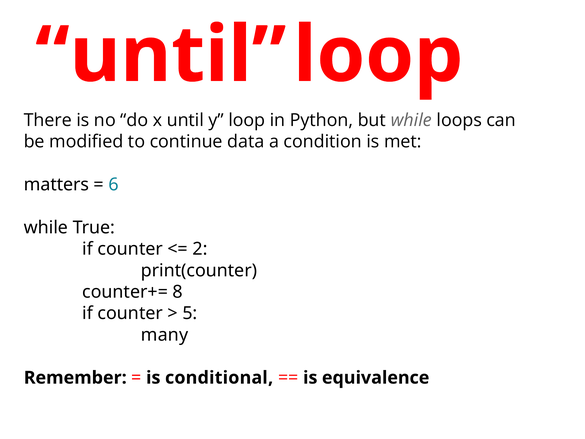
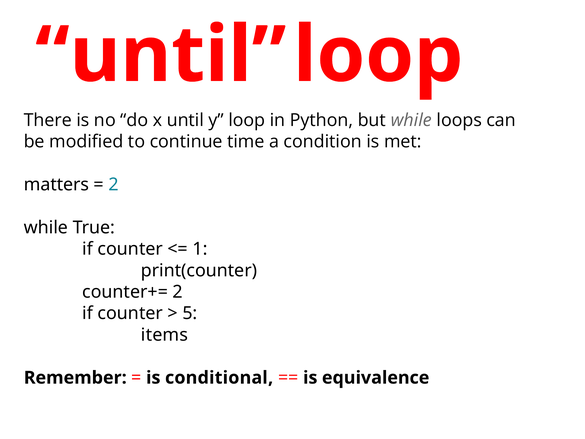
data: data -> time
6 at (114, 185): 6 -> 2
2: 2 -> 1
counter+= 8: 8 -> 2
many: many -> items
